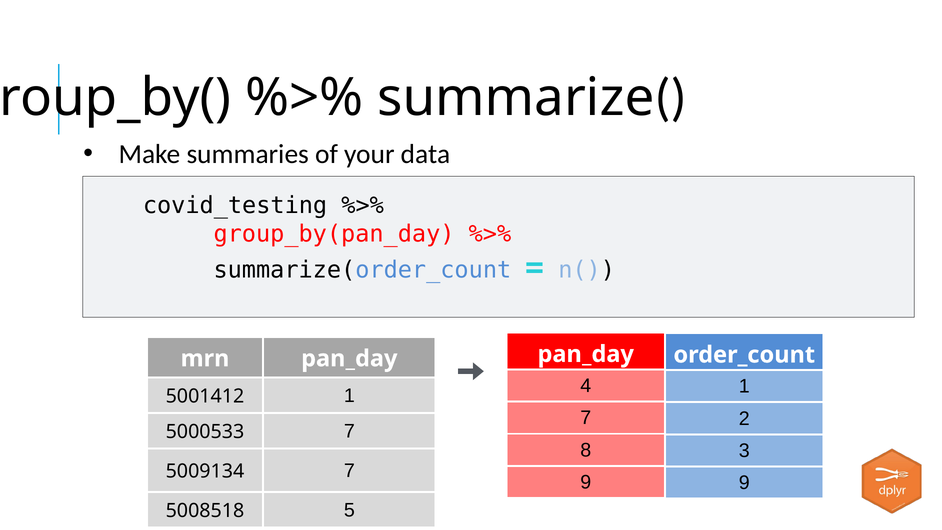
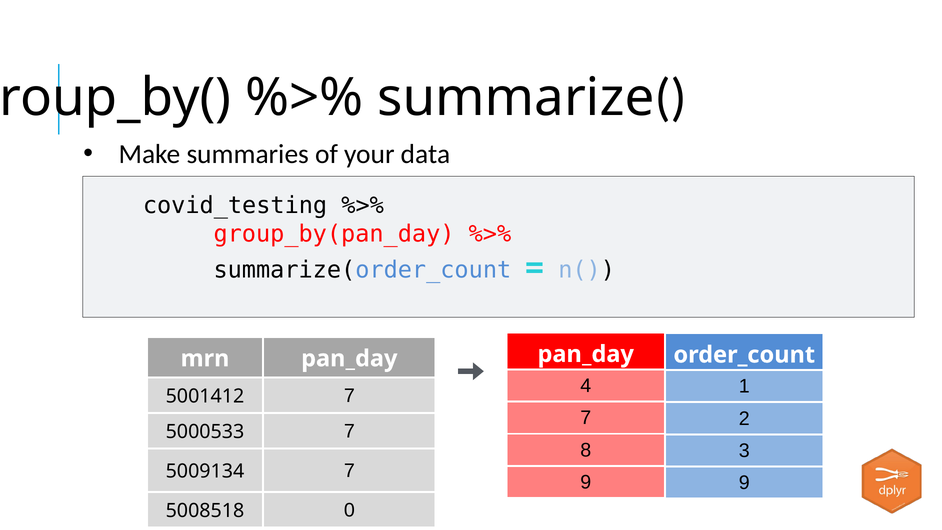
5001412 1: 1 -> 7
5: 5 -> 0
